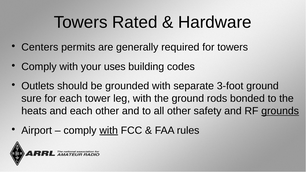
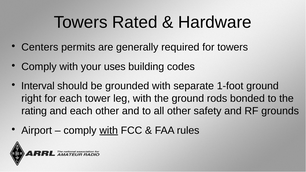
Outlets: Outlets -> Interval
3-foot: 3-foot -> 1-foot
sure: sure -> right
heats: heats -> rating
grounds underline: present -> none
